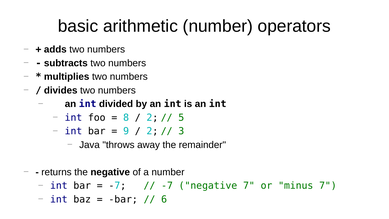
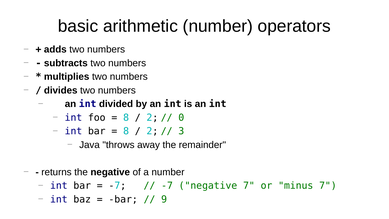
5: 5 -> 0
9 at (126, 131): 9 -> 8
6: 6 -> 9
